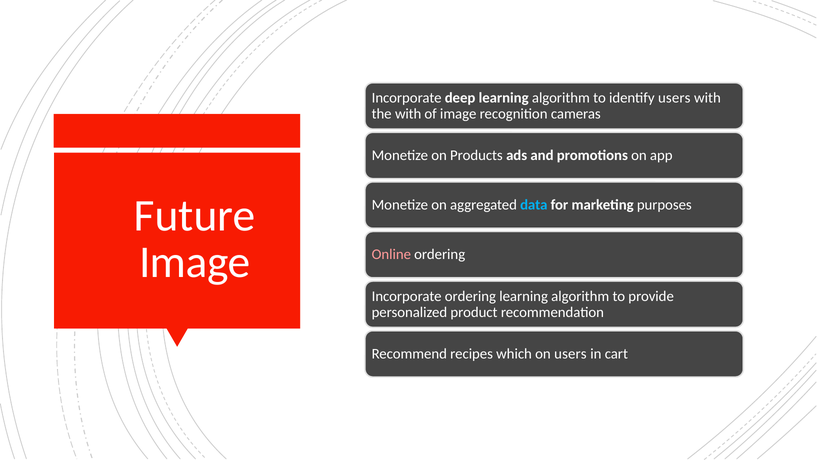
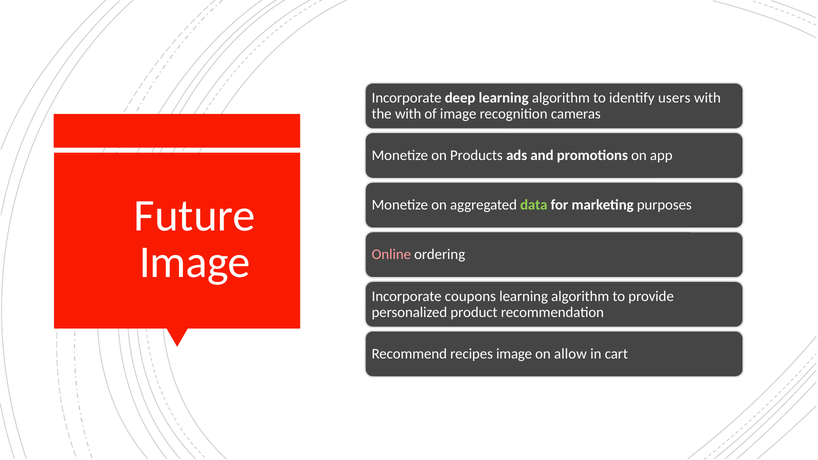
data colour: light blue -> light green
Incorporate ordering: ordering -> coupons
recipes which: which -> image
on users: users -> allow
